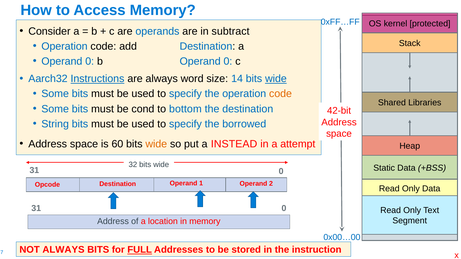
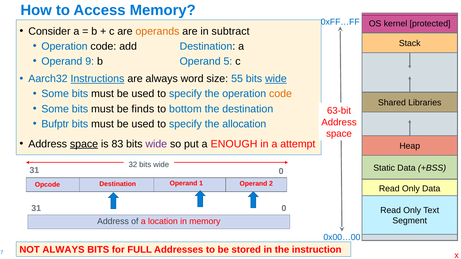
operands colour: blue -> orange
0 at (90, 61): 0 -> 9
b Operand 0: 0 -> 5
14: 14 -> 55
cond: cond -> finds
42-bit: 42-bit -> 63-bit
String: String -> Bufptr
borrowed: borrowed -> allocation
space at (84, 144) underline: none -> present
60: 60 -> 83
wide at (156, 144) colour: orange -> purple
INSTEAD: INSTEAD -> ENOUGH
FULL underline: present -> none
